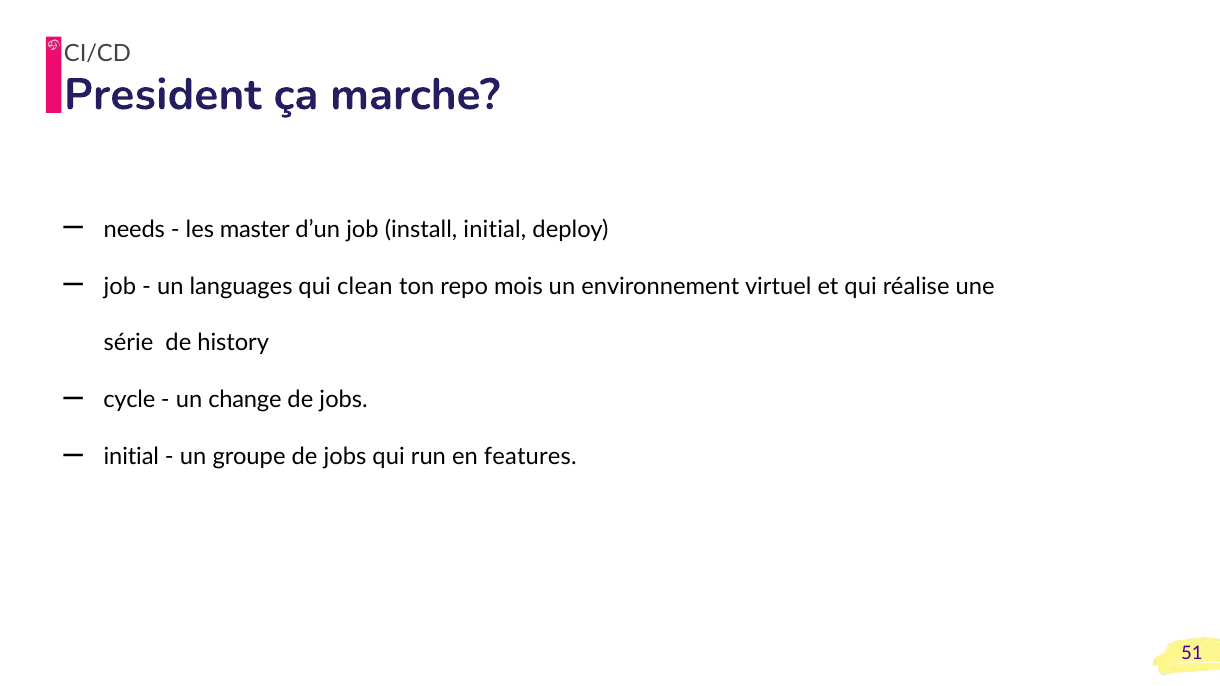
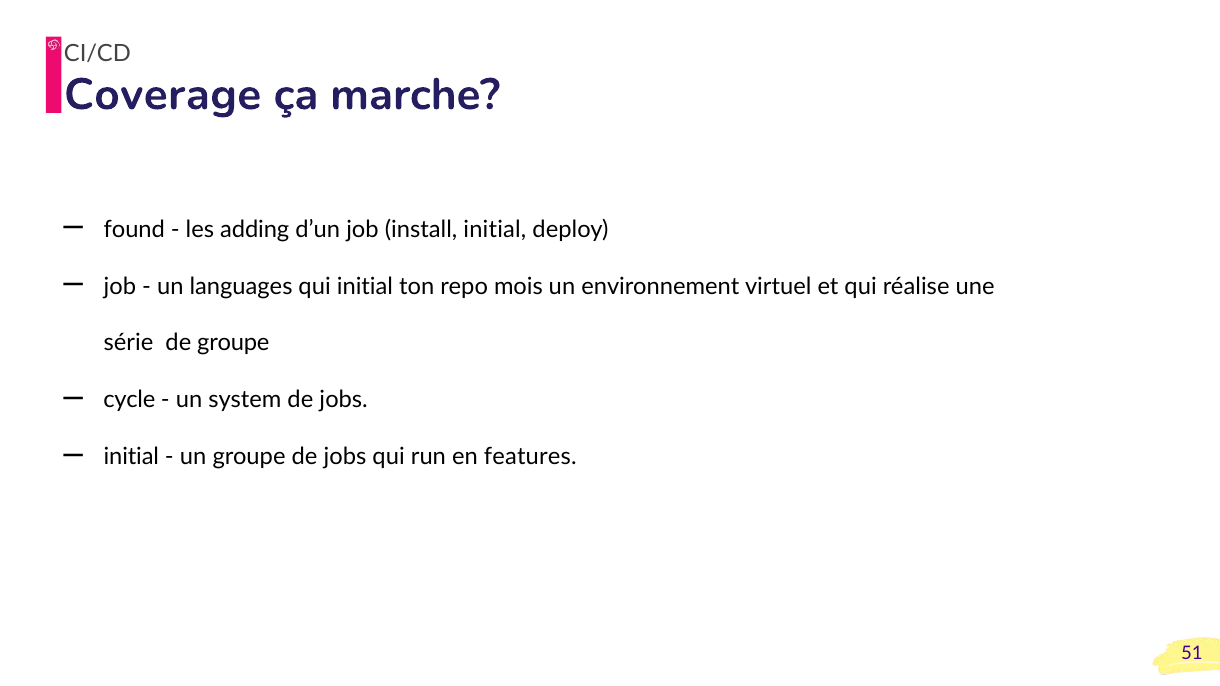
President: President -> Coverage
needs: needs -> found
master: master -> adding
qui clean: clean -> initial
de history: history -> groupe
change: change -> system
